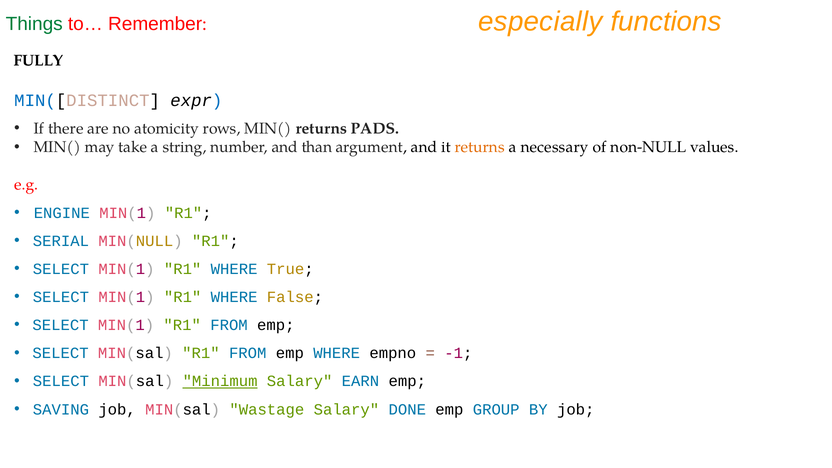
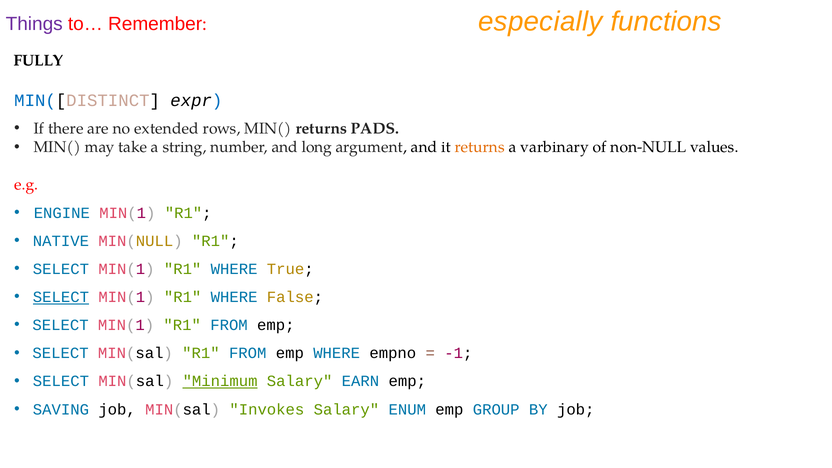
Things colour: green -> purple
atomicity: atomicity -> extended
than: than -> long
necessary: necessary -> varbinary
SERIAL: SERIAL -> NATIVE
SELECT at (61, 297) underline: none -> present
Wastage: Wastage -> Invokes
DONE: DONE -> ENUM
